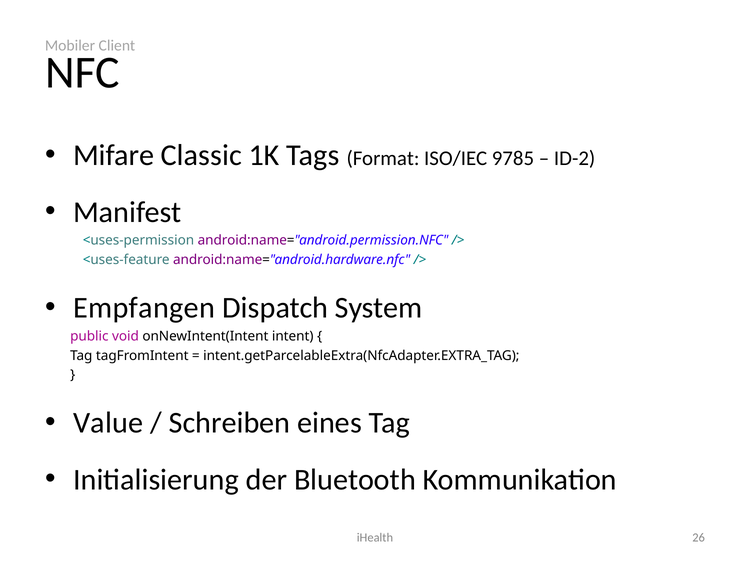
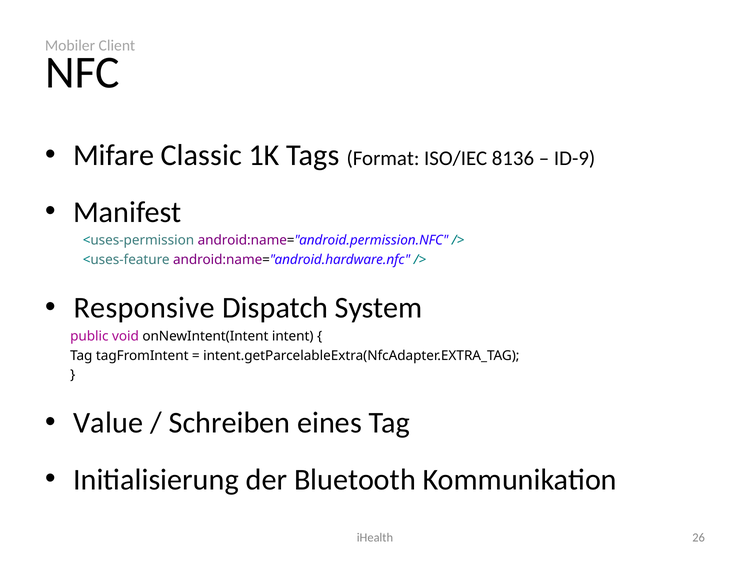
9785: 9785 -> 8136
ID-2: ID-2 -> ID-9
Empfangen: Empfangen -> Responsive
